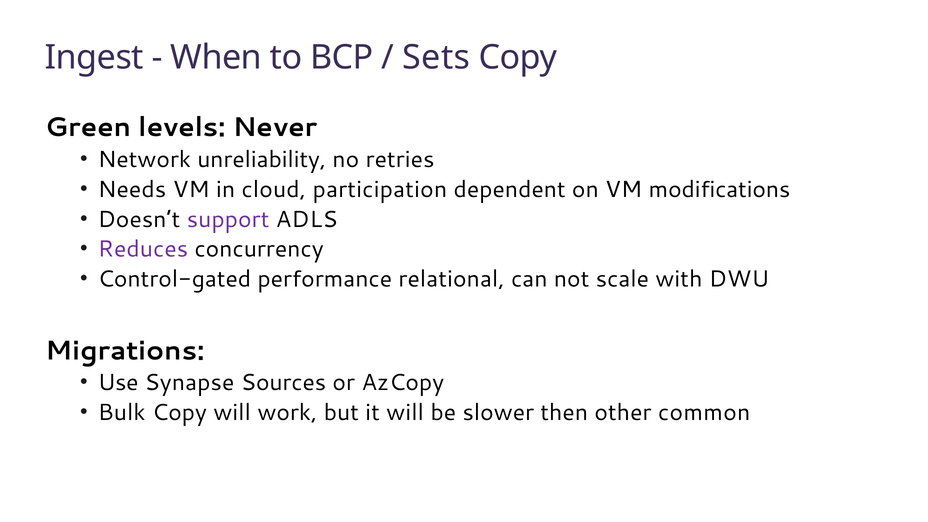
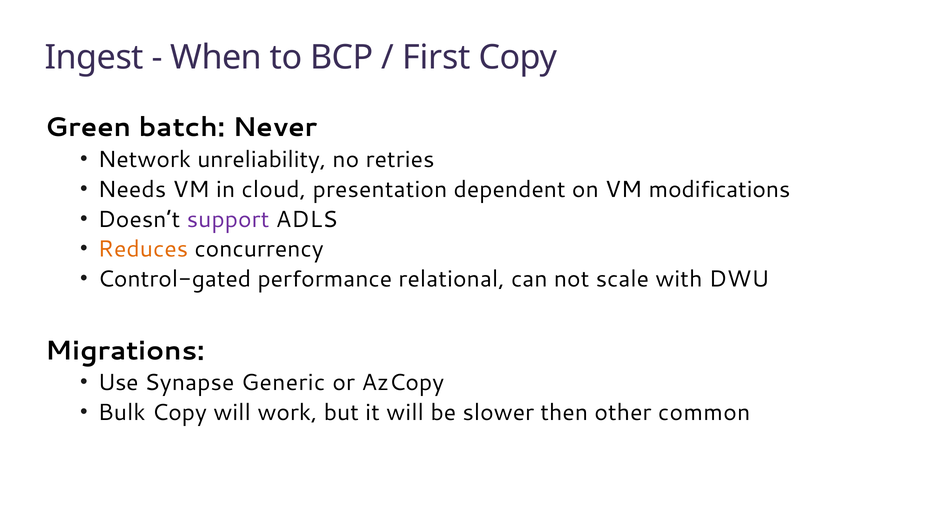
Sets: Sets -> First
levels: levels -> batch
participation: participation -> presentation
Reduces colour: purple -> orange
Sources: Sources -> Generic
